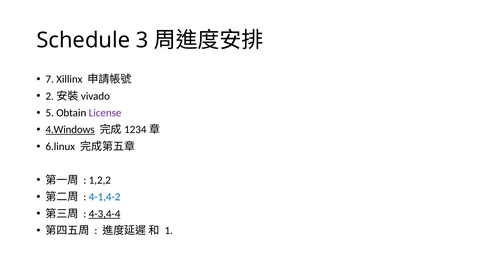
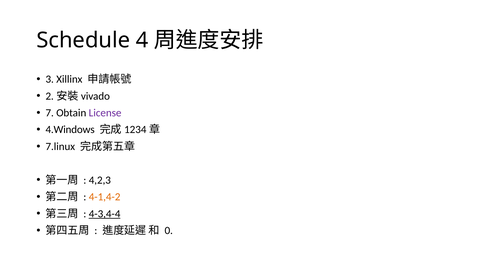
3: 3 -> 4
7: 7 -> 3
5: 5 -> 7
4.Windows underline: present -> none
6.linux: 6.linux -> 7.linux
1,2,2: 1,2,2 -> 4,2,3
4-1,4-2 colour: blue -> orange
1: 1 -> 0
